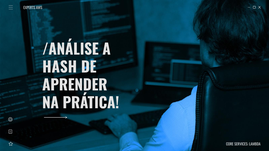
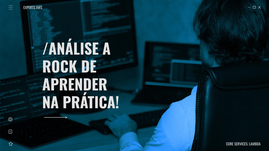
HASH: HASH -> ROCK
